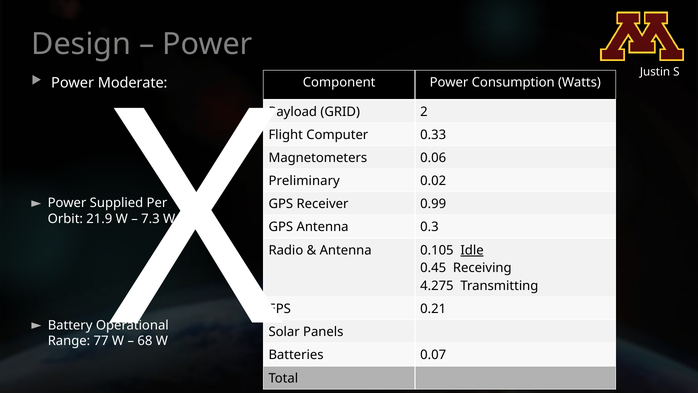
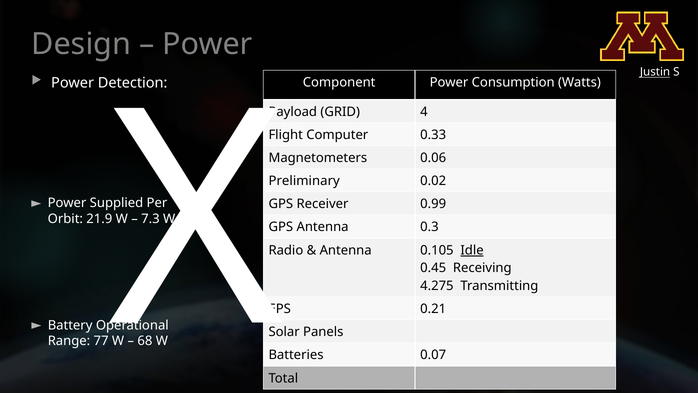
Justin underline: none -> present
Moderate: Moderate -> Detection
2: 2 -> 4
